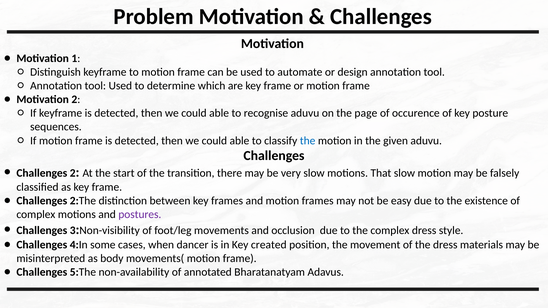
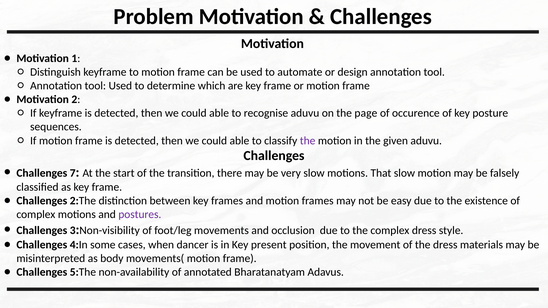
the at (308, 141) colour: blue -> purple
Challenges 2: 2 -> 7
created: created -> present
